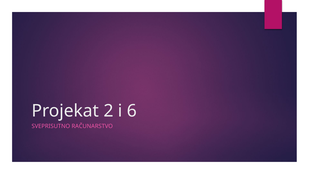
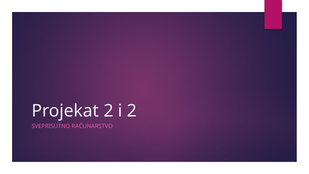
i 6: 6 -> 2
